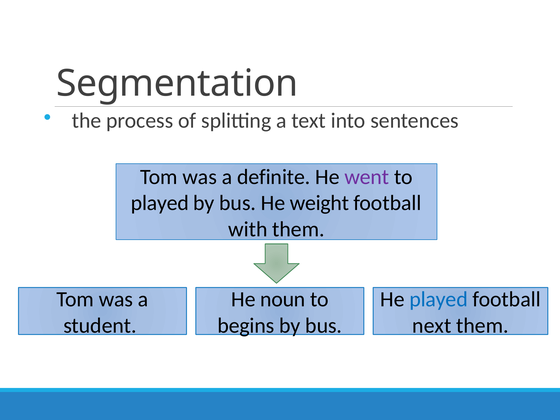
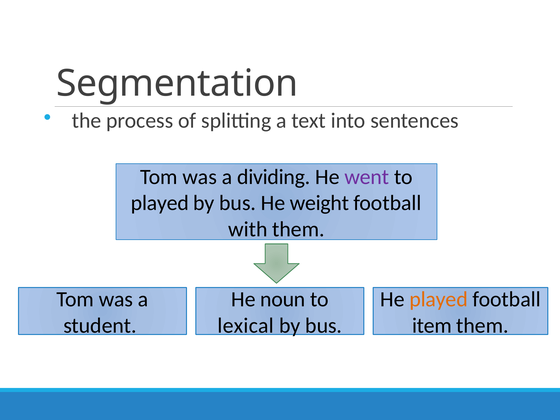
definite: definite -> dividing
played at (439, 299) colour: blue -> orange
begins: begins -> lexical
next: next -> item
